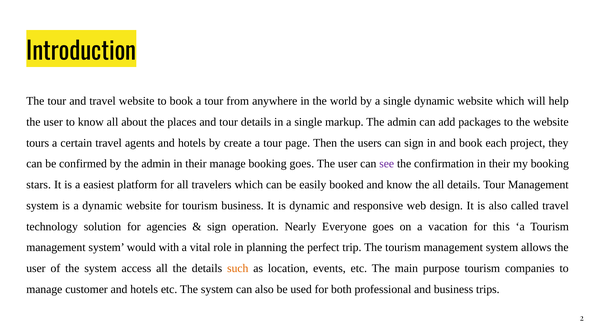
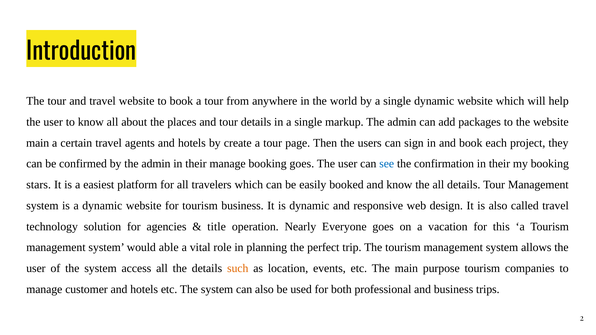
tours at (38, 143): tours -> main
see colour: purple -> blue
sign at (217, 227): sign -> title
with: with -> able
